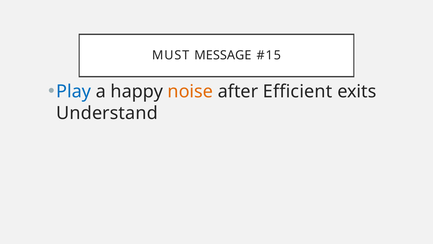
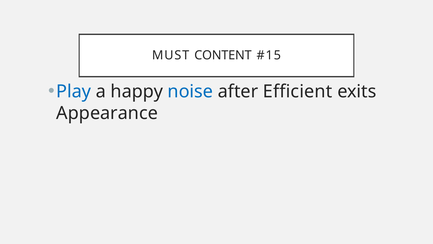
MESSAGE: MESSAGE -> CONTENT
noise colour: orange -> blue
Understand: Understand -> Appearance
